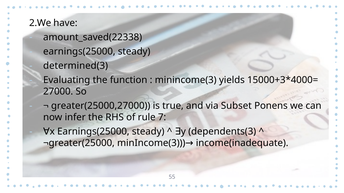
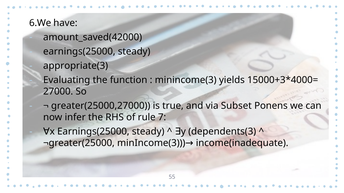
2.We: 2.We -> 6.We
amount_saved(22338: amount_saved(22338 -> amount_saved(42000
determined(3: determined(3 -> appropriate(3
